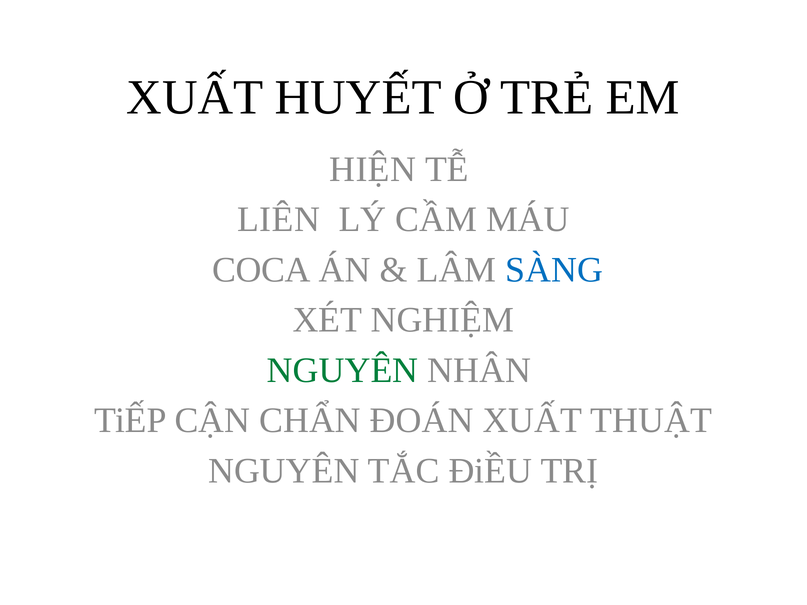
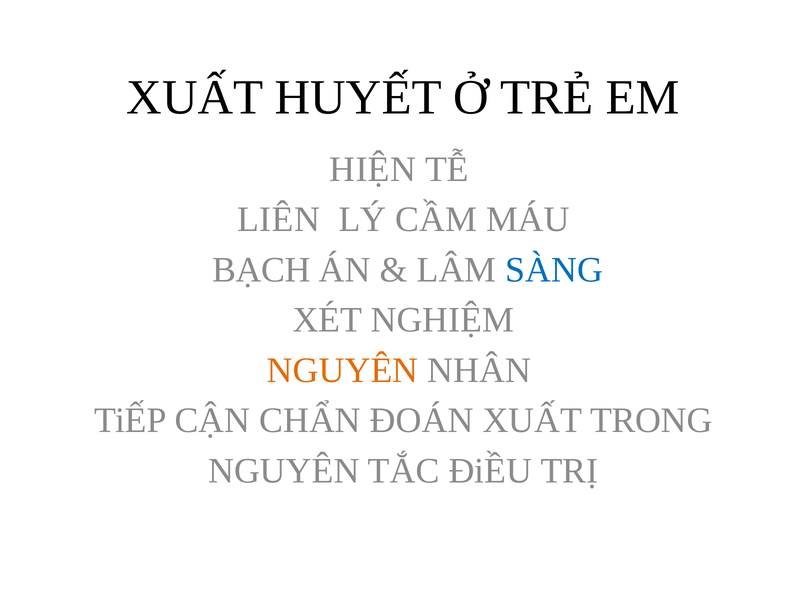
COCA: COCA -> BẠCH
NGUYÊN at (343, 370) colour: green -> orange
THUẬT: THUẬT -> TRONG
